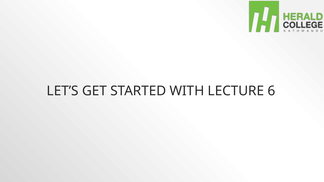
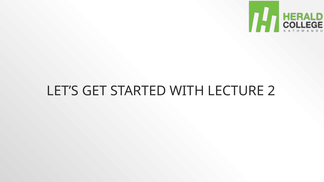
6: 6 -> 2
